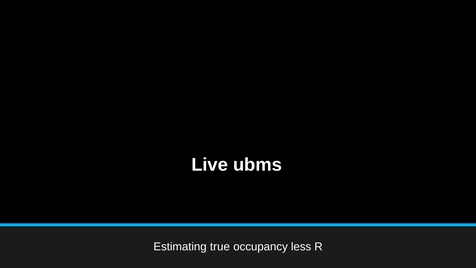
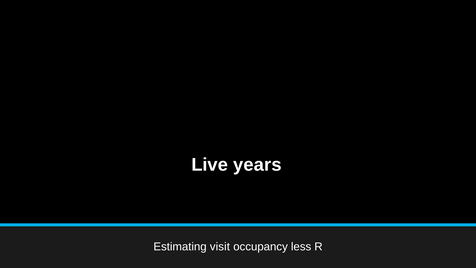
ubms: ubms -> years
true: true -> visit
